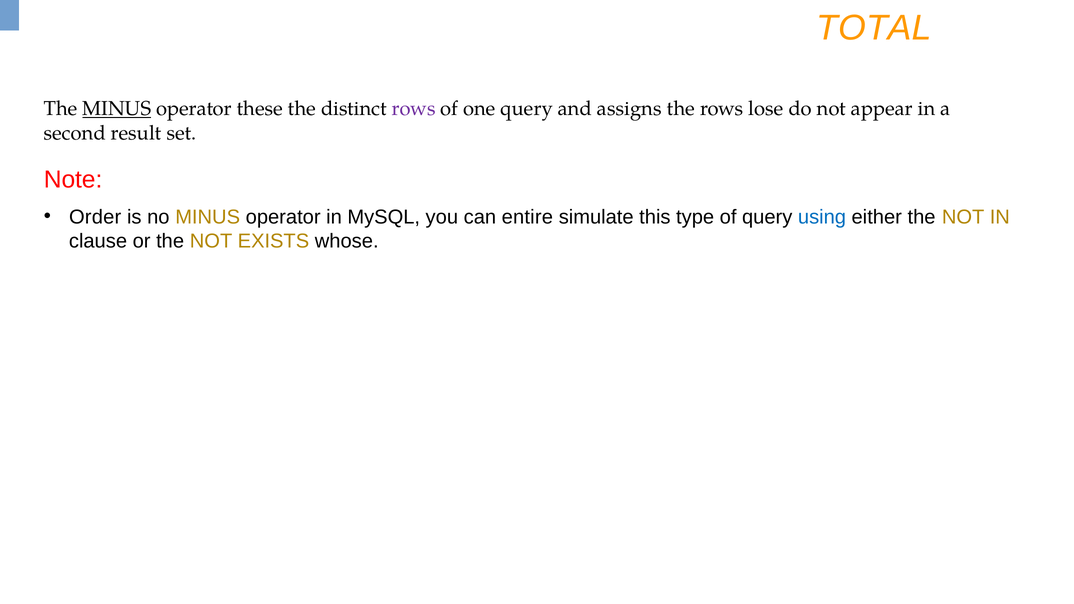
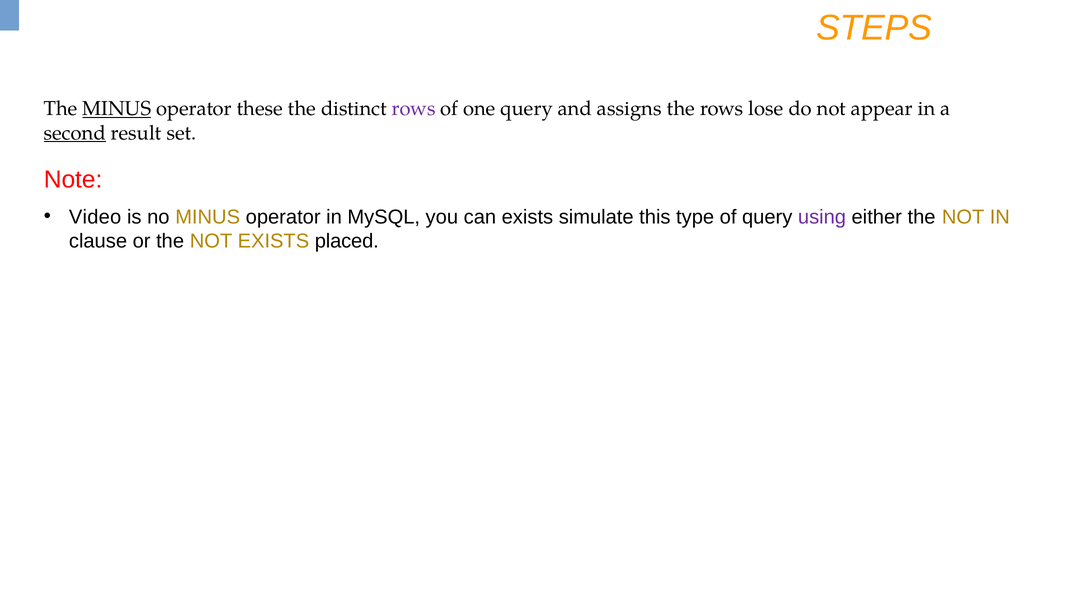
TOTAL: TOTAL -> STEPS
second underline: none -> present
Order: Order -> Video
can entire: entire -> exists
using colour: blue -> purple
whose: whose -> placed
